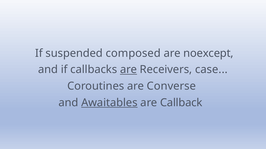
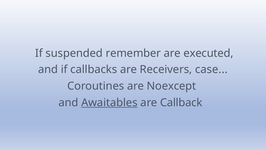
composed: composed -> remember
noexcept: noexcept -> executed
are at (129, 70) underline: present -> none
Converse: Converse -> Noexcept
